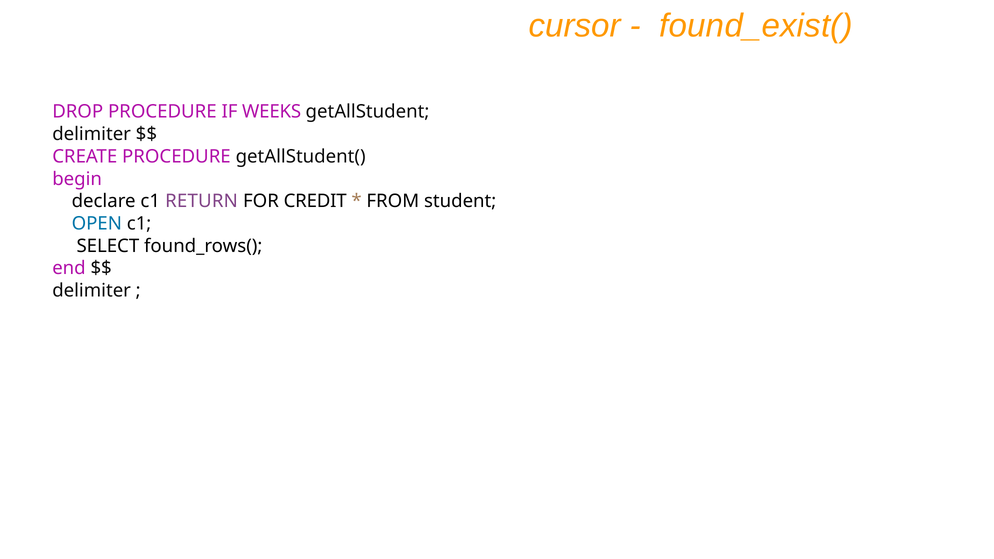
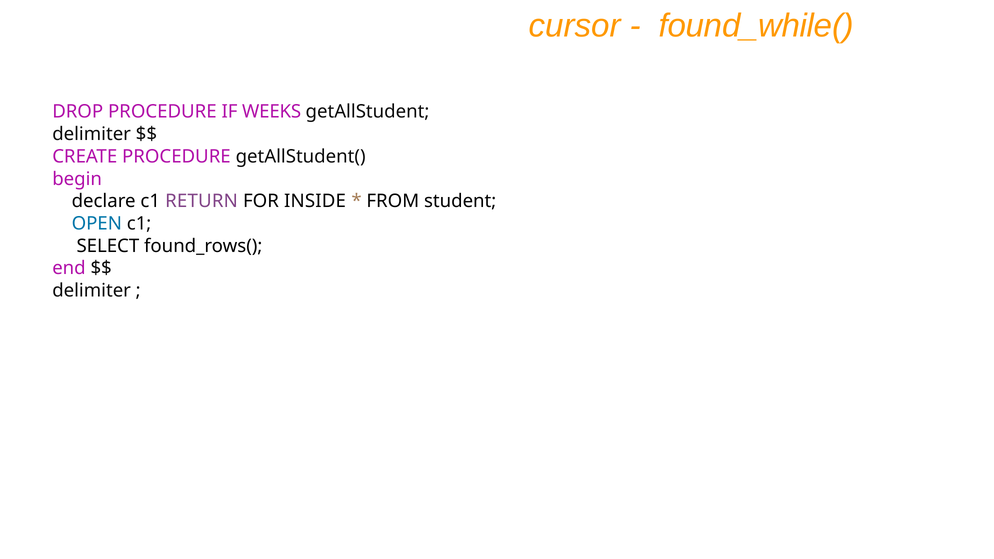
found_exist(: found_exist( -> found_while(
CREDIT: CREDIT -> INSIDE
